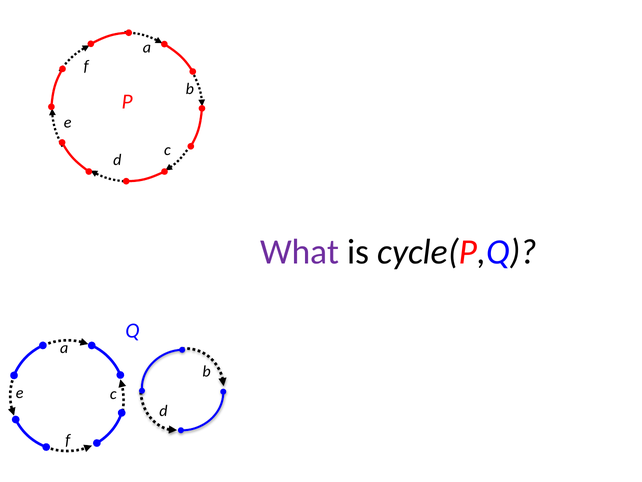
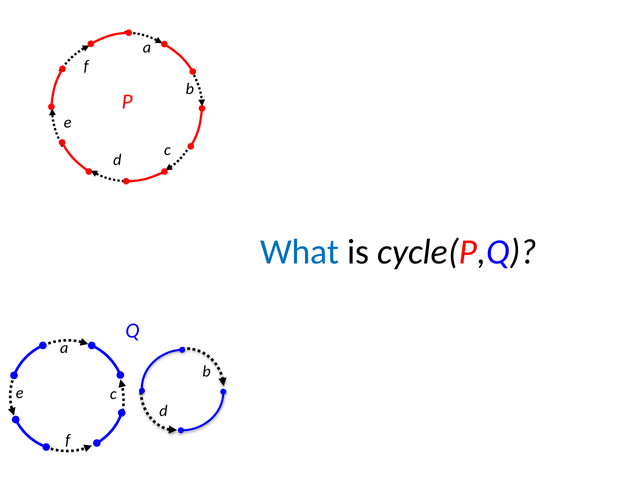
What colour: purple -> blue
